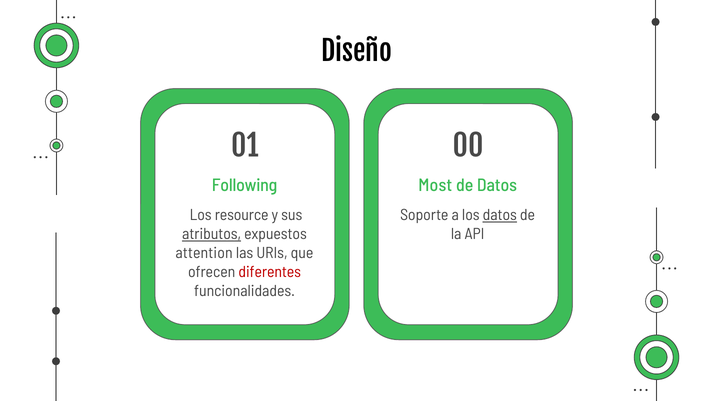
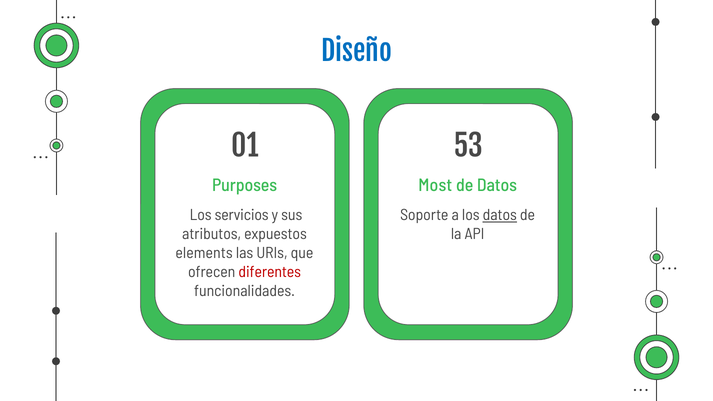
Diseño colour: black -> blue
00: 00 -> 53
Following: Following -> Purposes
resource: resource -> servicios
atributos underline: present -> none
attention: attention -> elements
